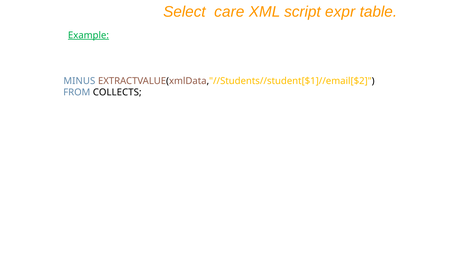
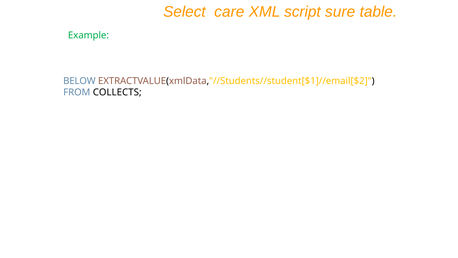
expr: expr -> sure
Example underline: present -> none
MINUS: MINUS -> BELOW
